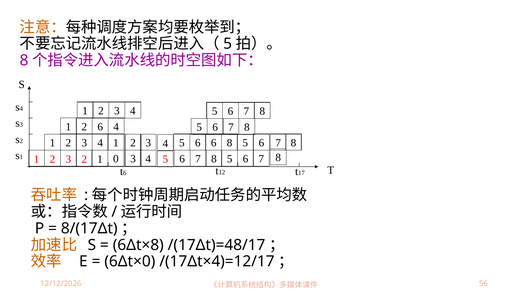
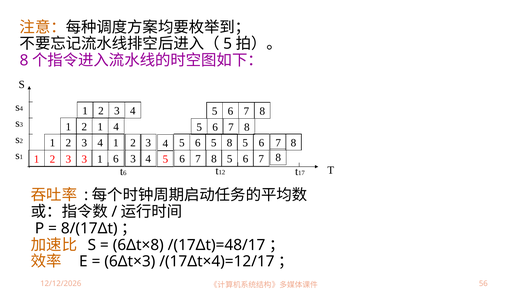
1 6: 6 -> 1
6 at (214, 143): 6 -> 5
3 2: 2 -> 3
2 0: 0 -> 6
6Δt×0: 6Δt×0 -> 6Δt×3
